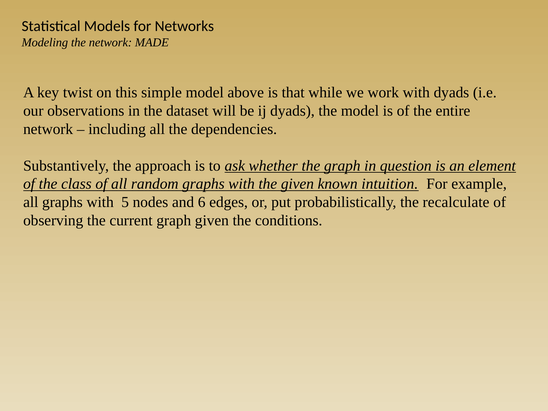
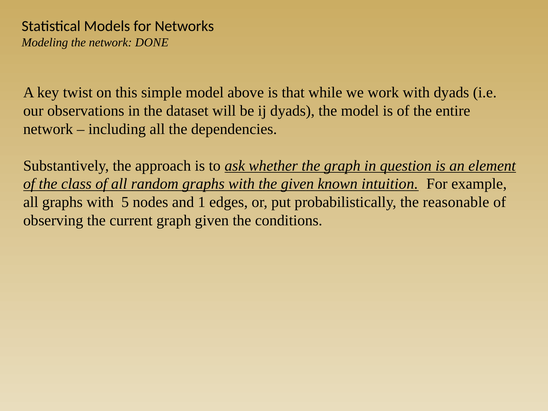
MADE: MADE -> DONE
6: 6 -> 1
recalculate: recalculate -> reasonable
